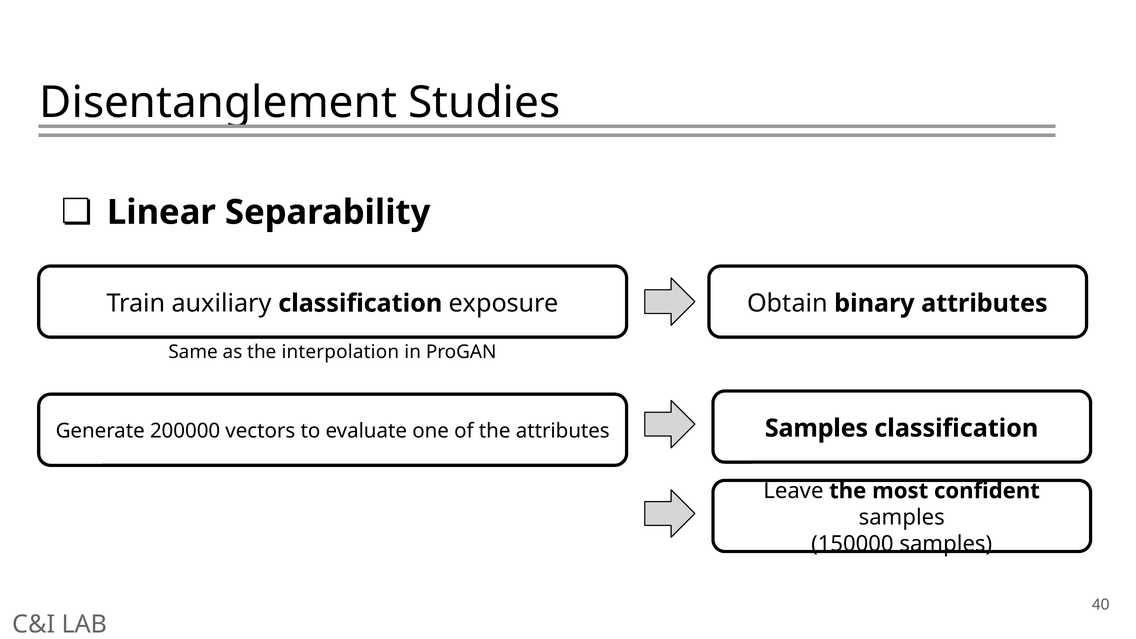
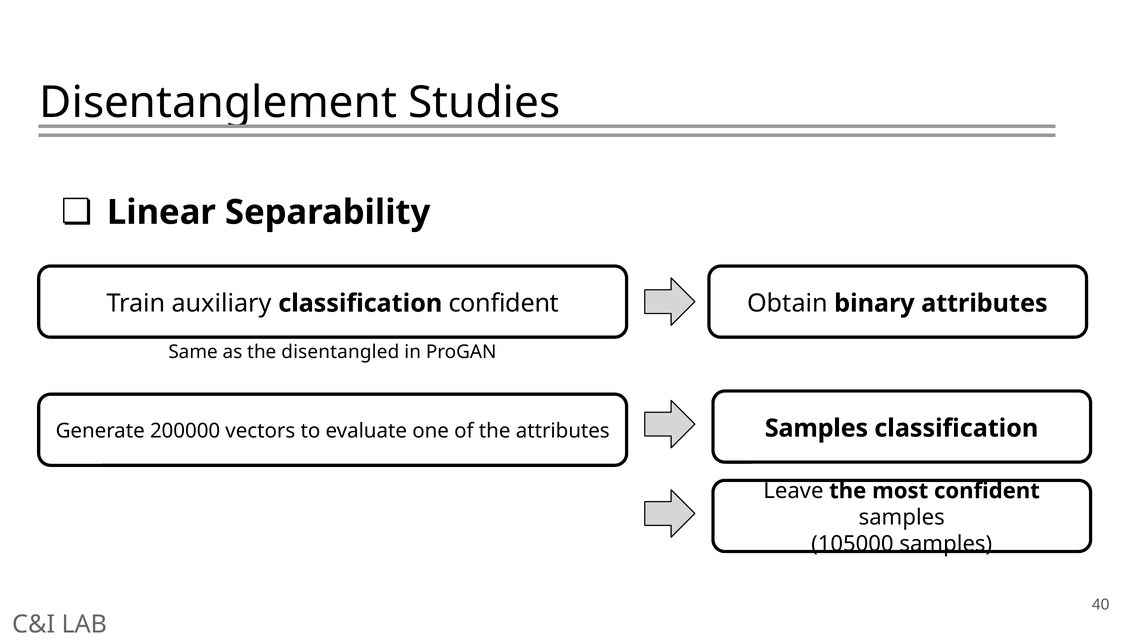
classification exposure: exposure -> confident
interpolation: interpolation -> disentangled
150000: 150000 -> 105000
